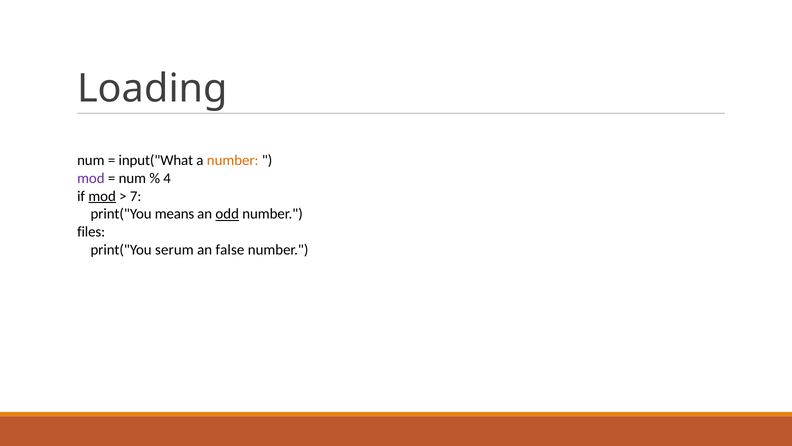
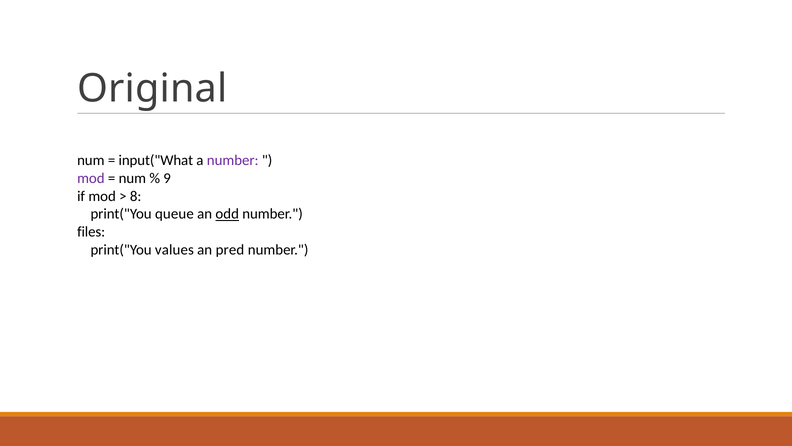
Loading: Loading -> Original
number at (233, 160) colour: orange -> purple
4: 4 -> 9
mod at (102, 196) underline: present -> none
7: 7 -> 8
means: means -> queue
serum: serum -> values
false: false -> pred
